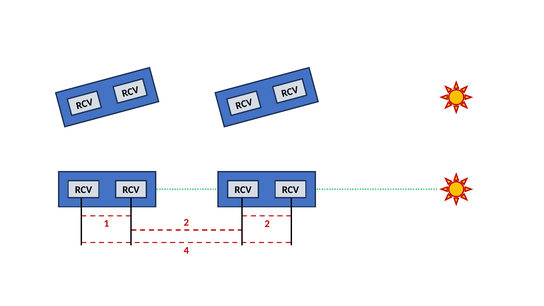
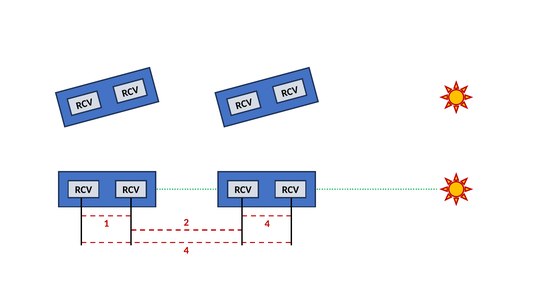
1 2: 2 -> 4
